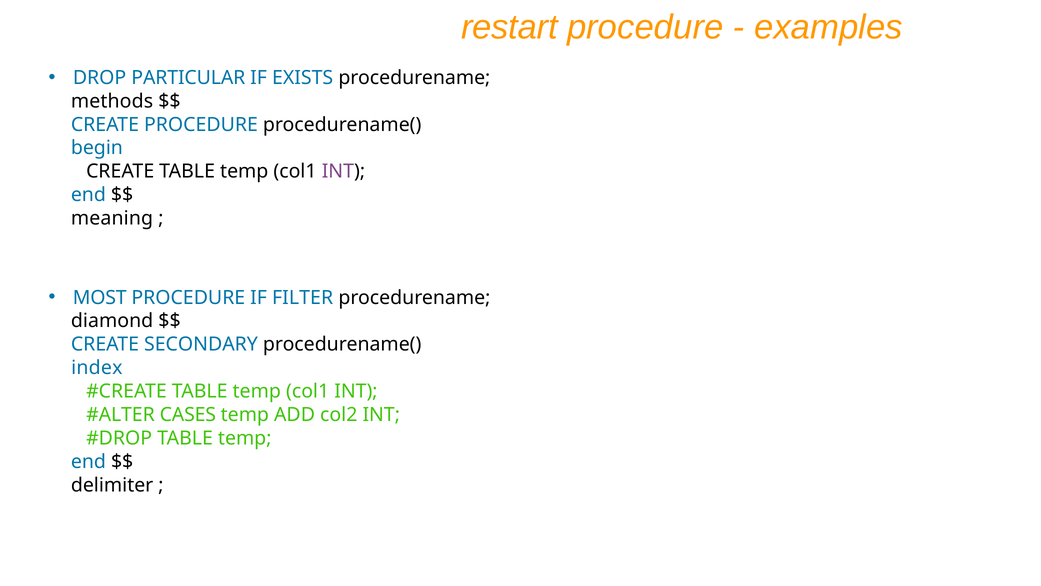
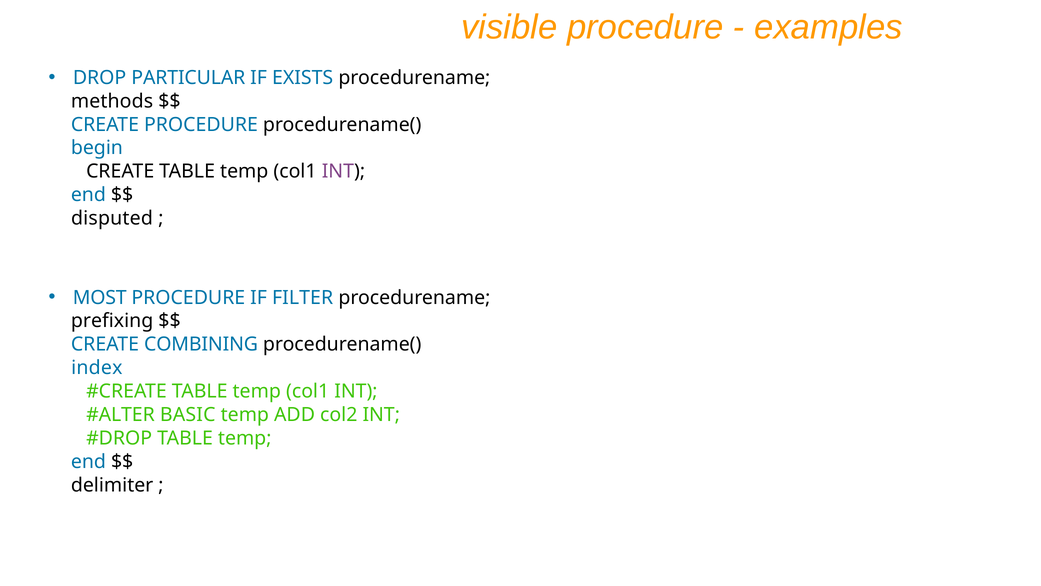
restart: restart -> visible
meaning: meaning -> disputed
diamond: diamond -> prefixing
SECONDARY: SECONDARY -> COMBINING
CASES: CASES -> BASIC
